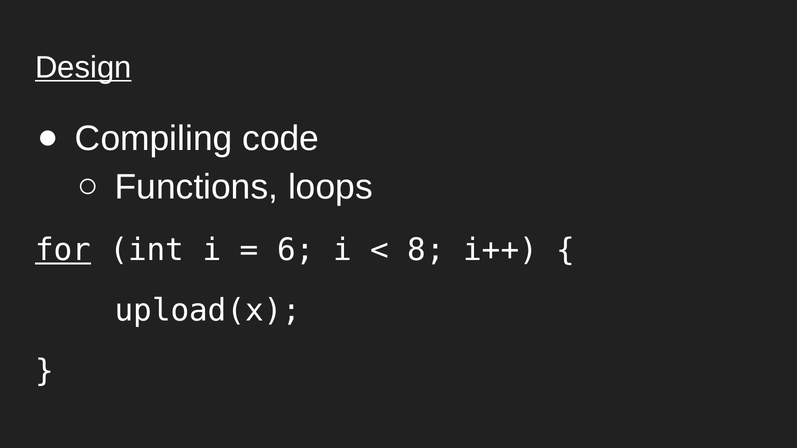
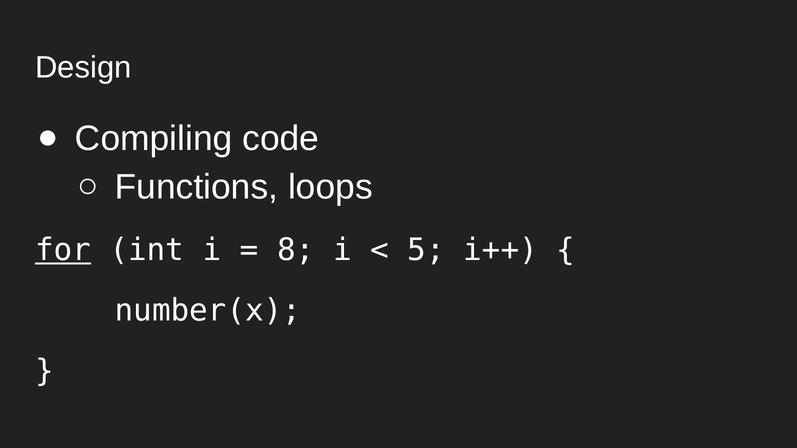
Design underline: present -> none
6: 6 -> 8
8: 8 -> 5
upload(x: upload(x -> number(x
